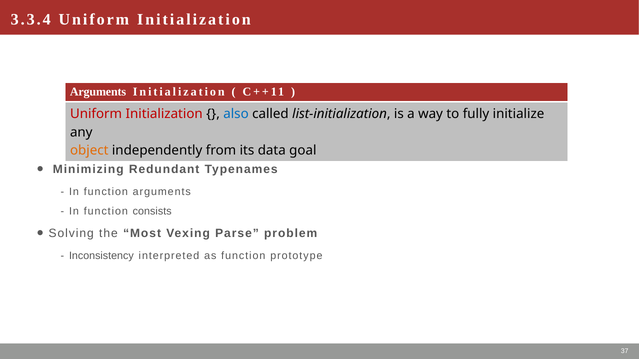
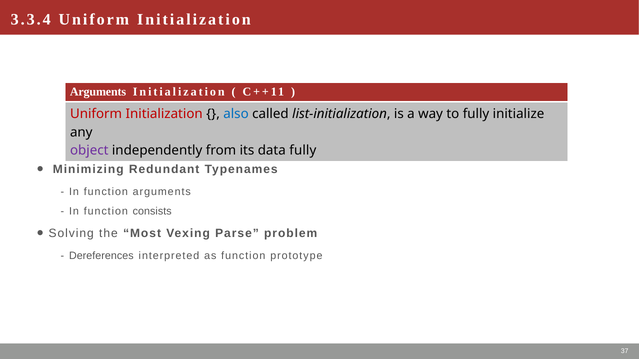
object colour: orange -> purple
data goal: goal -> fully
Inconsistency: Inconsistency -> Dereferences
